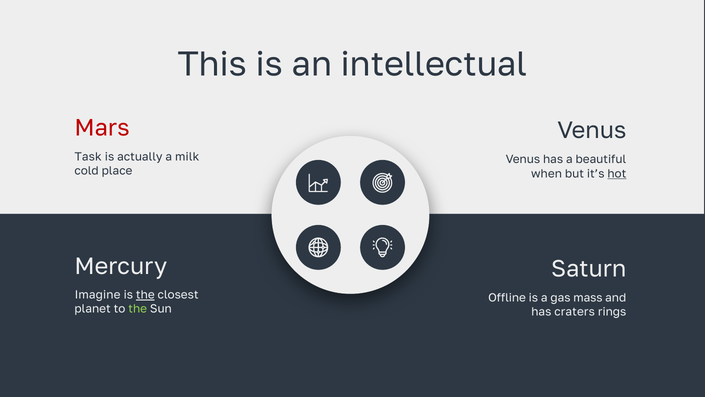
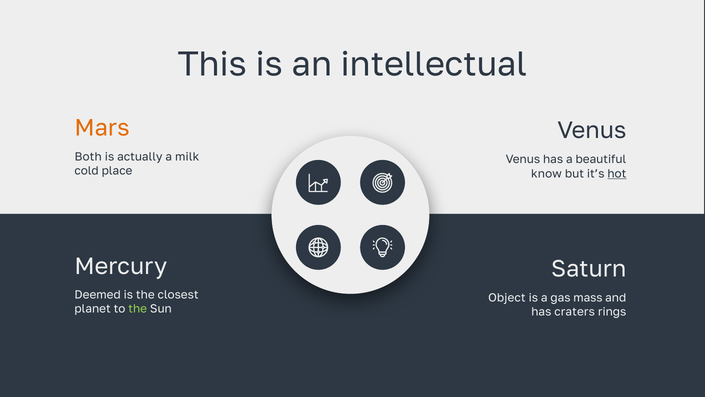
Mars colour: red -> orange
Task: Task -> Both
when: when -> know
Imagine: Imagine -> Deemed
the at (145, 295) underline: present -> none
Offline: Offline -> Object
